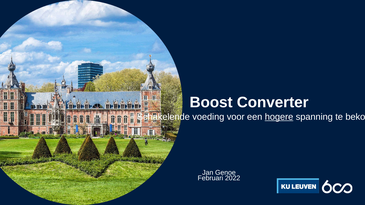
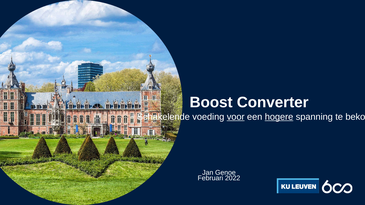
voor underline: none -> present
